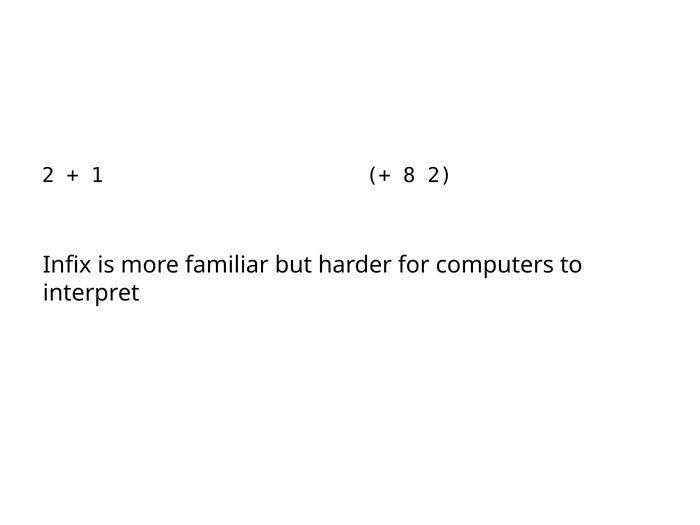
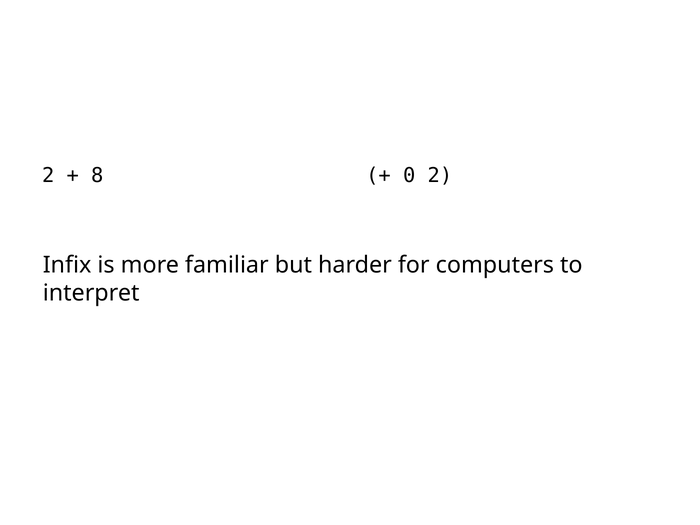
1: 1 -> 8
8: 8 -> 0
